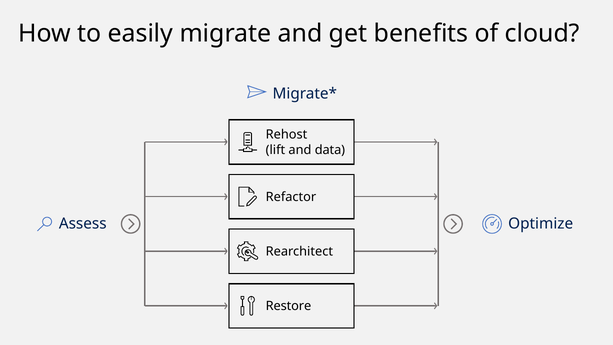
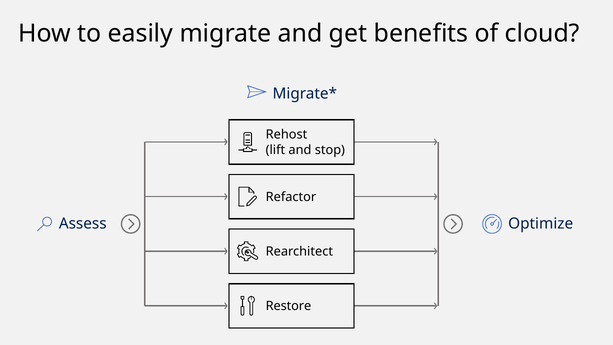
data: data -> stop
